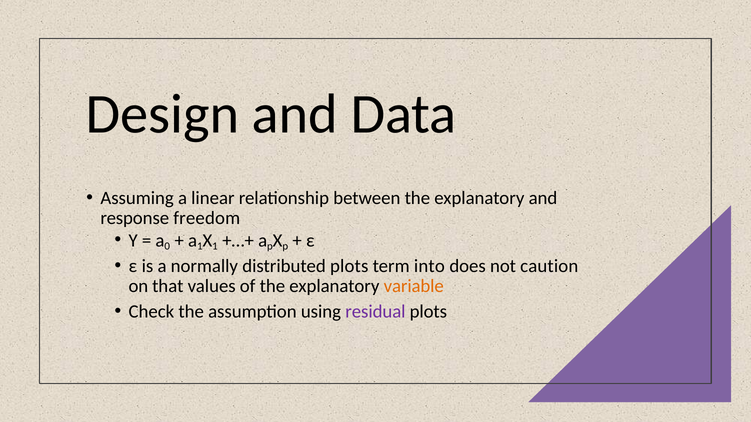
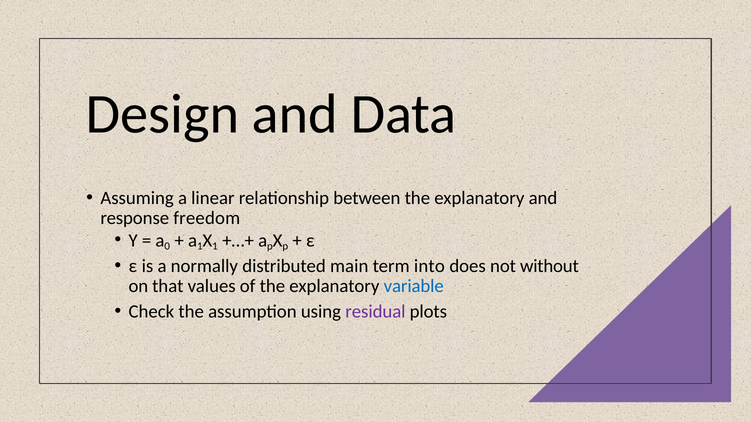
distributed plots: plots -> main
caution: caution -> without
variable colour: orange -> blue
